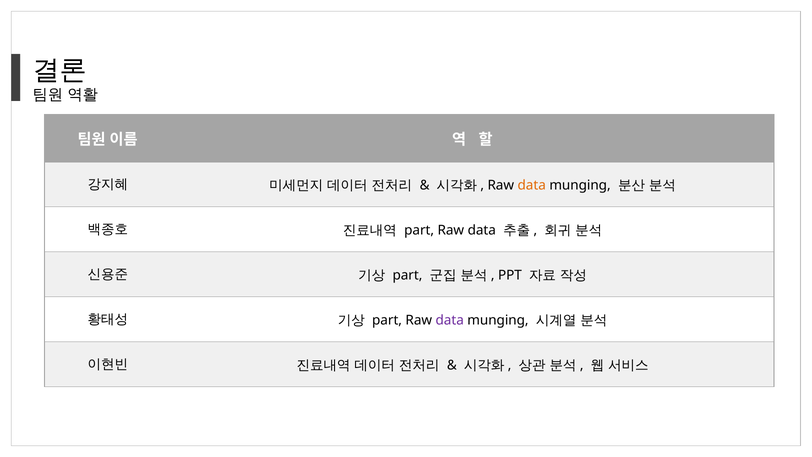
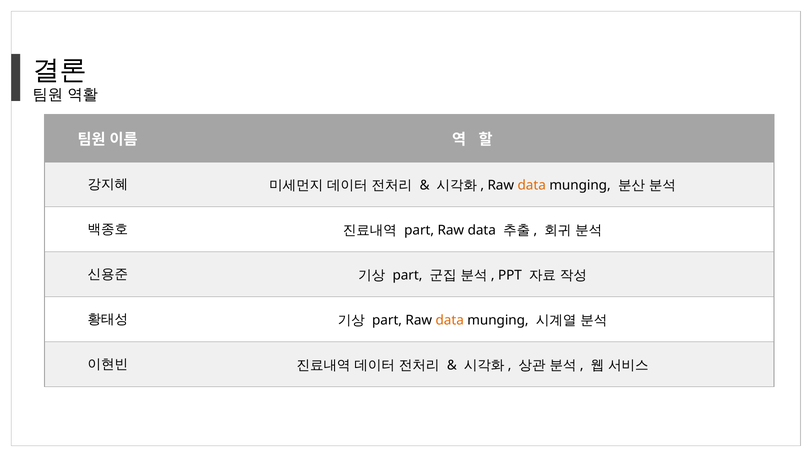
data at (450, 320) colour: purple -> orange
